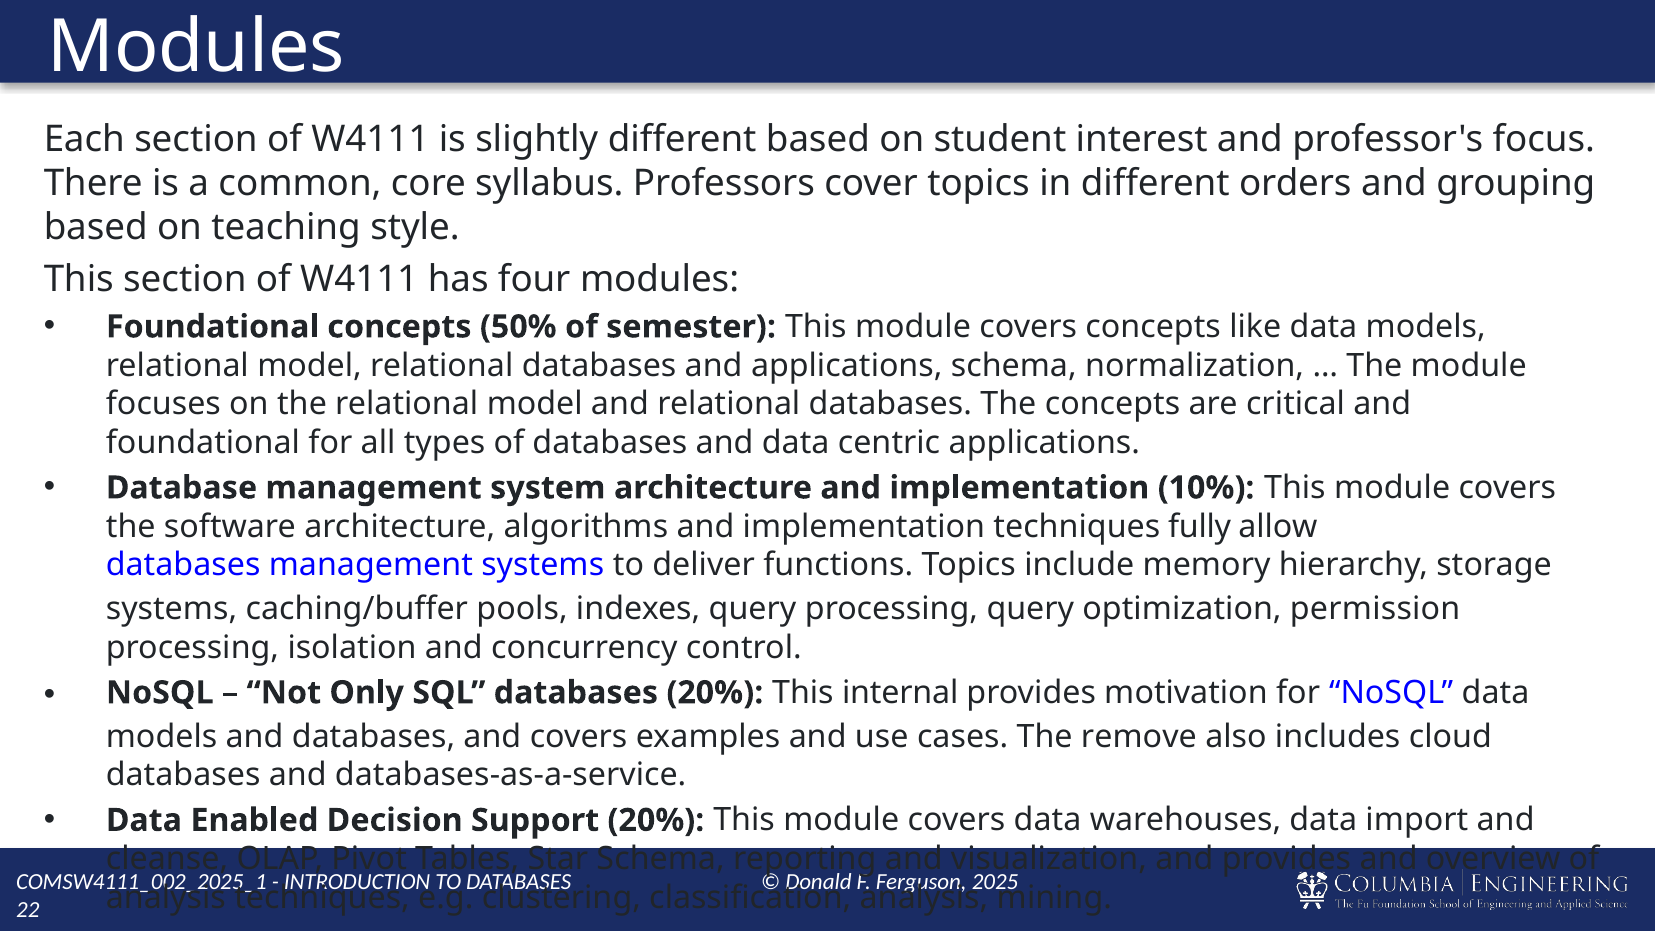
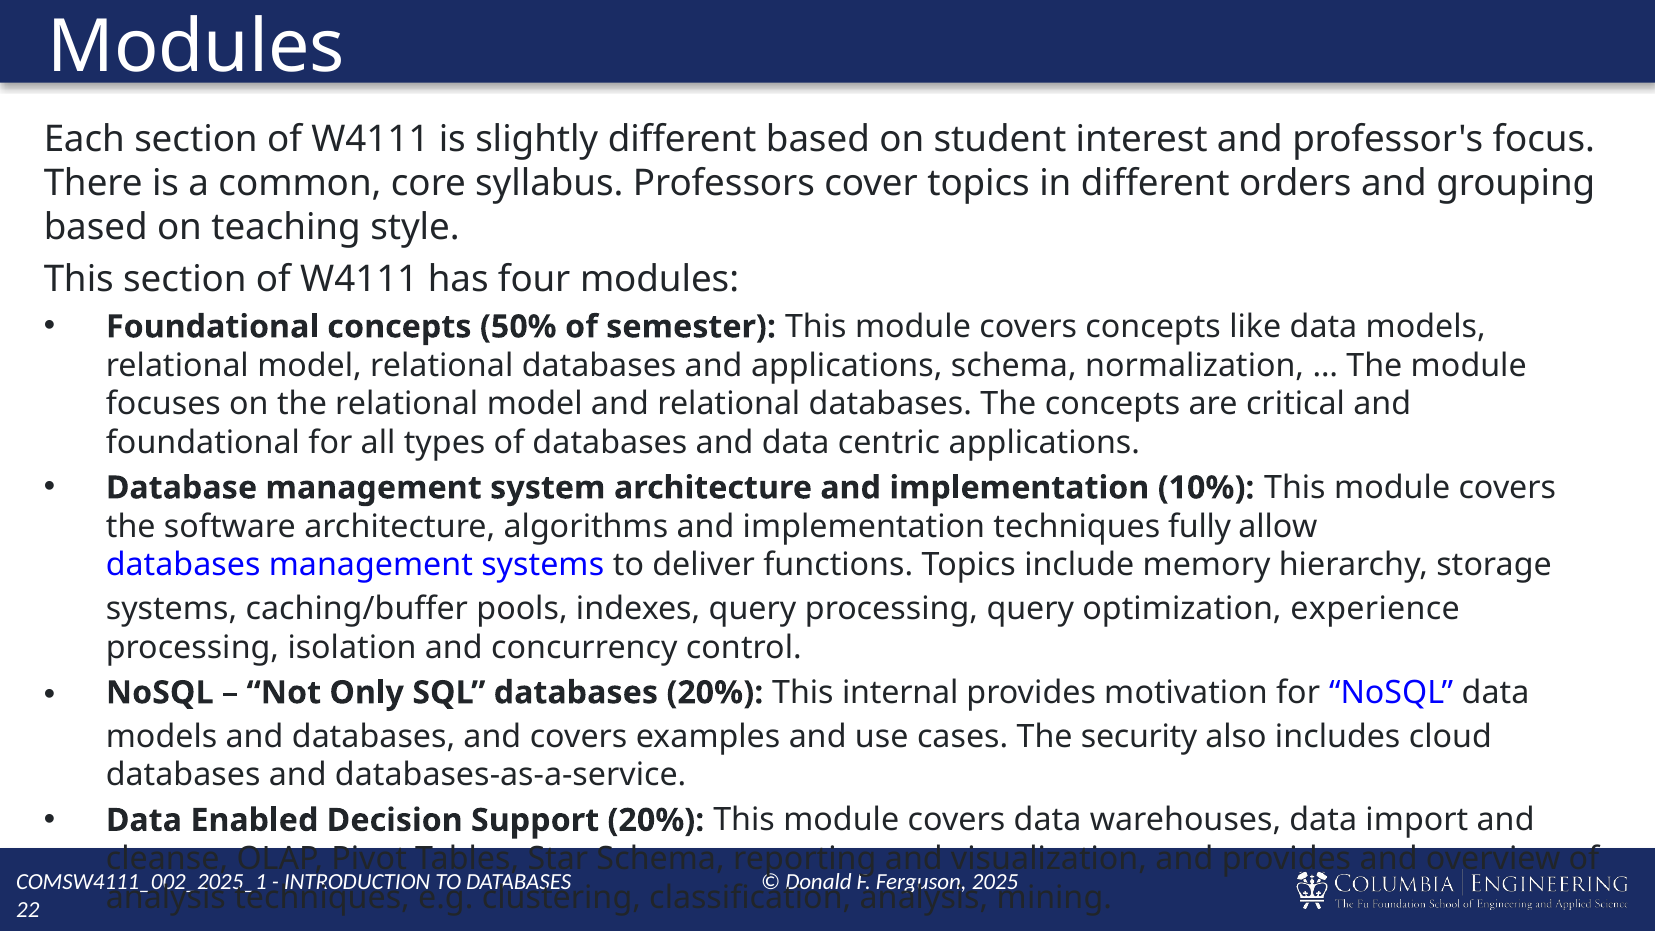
permission: permission -> experience
remove: remove -> security
